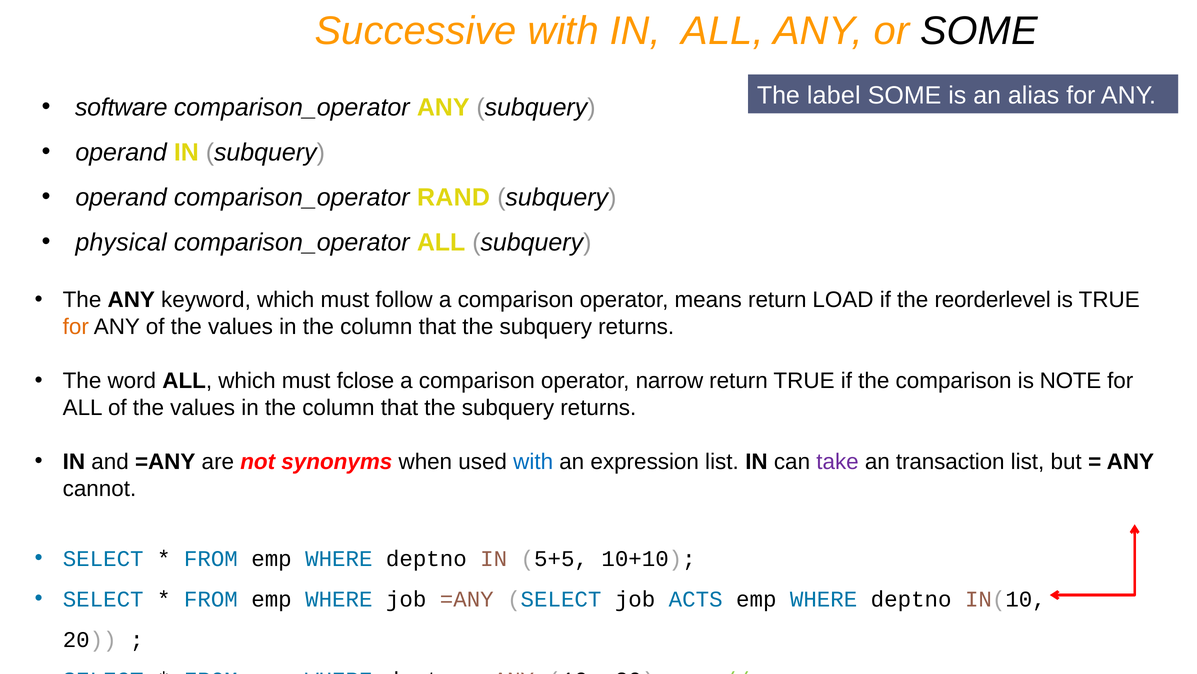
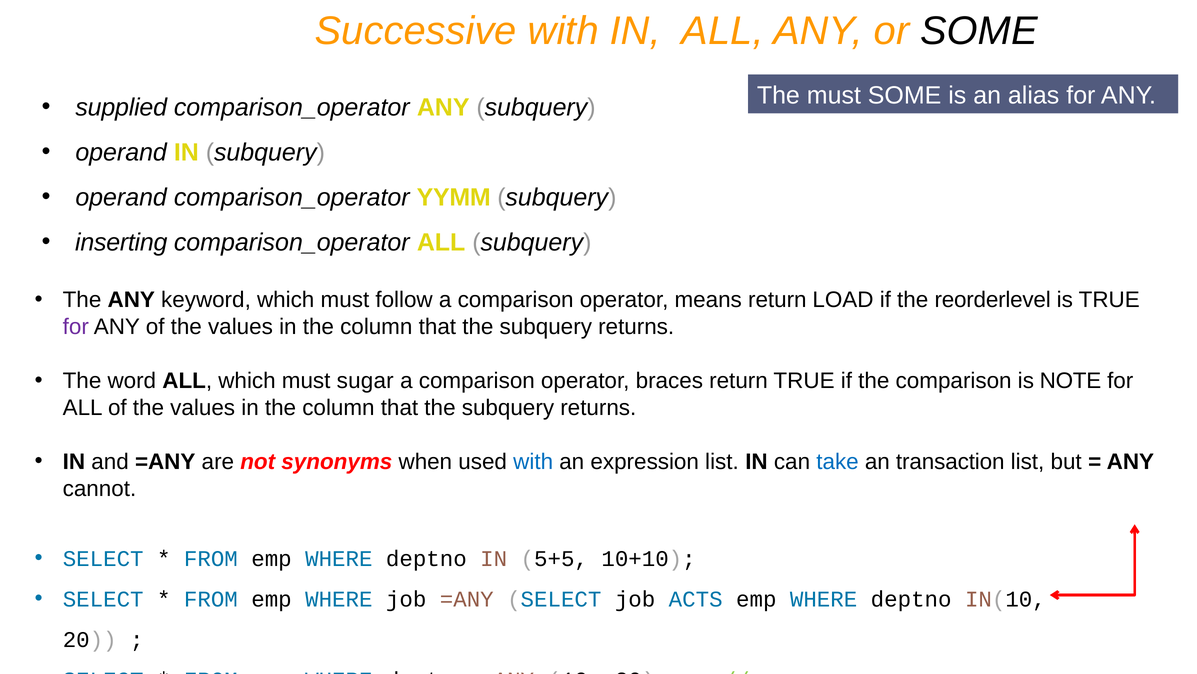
The label: label -> must
software: software -> supplied
RAND: RAND -> YYMM
physical: physical -> inserting
for at (76, 327) colour: orange -> purple
fclose: fclose -> sugar
narrow: narrow -> braces
take colour: purple -> blue
